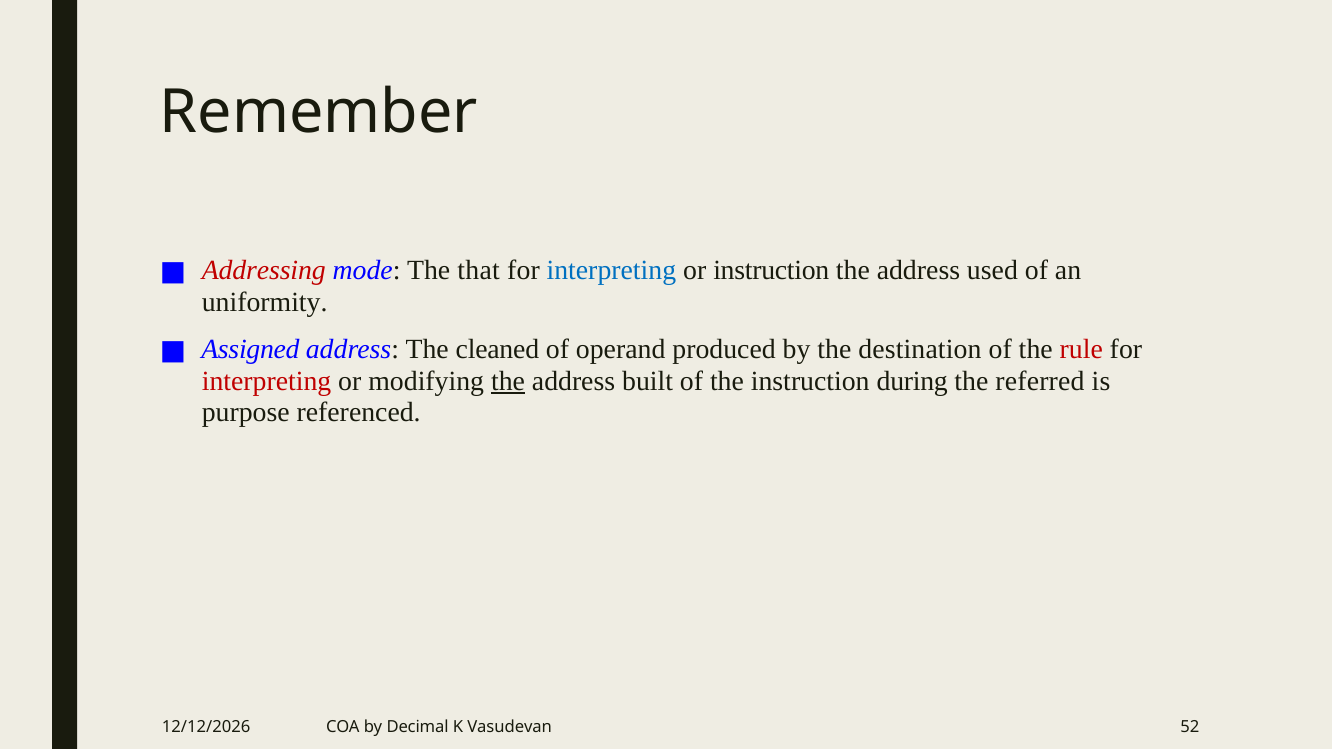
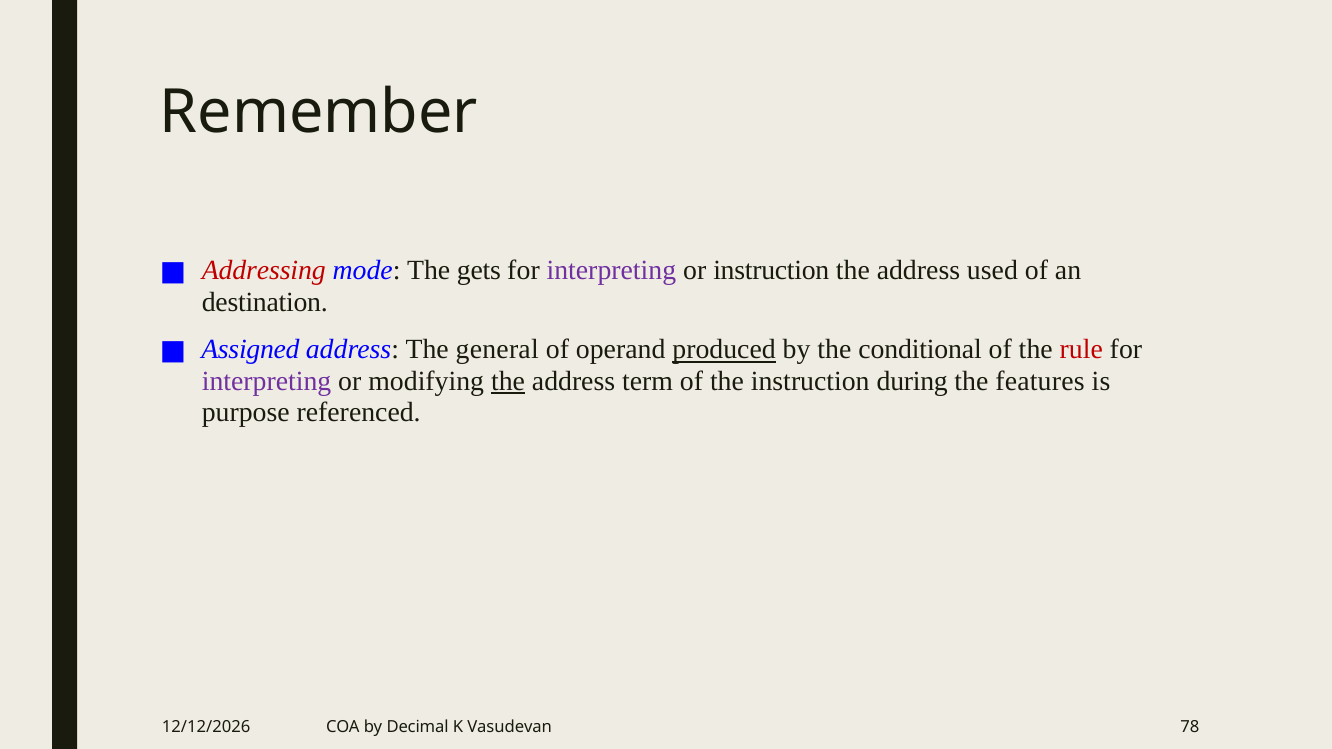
that: that -> gets
interpreting at (611, 271) colour: blue -> purple
uniformity: uniformity -> destination
cleaned: cleaned -> general
produced underline: none -> present
destination: destination -> conditional
interpreting at (267, 381) colour: red -> purple
built: built -> term
referred: referred -> features
52: 52 -> 78
